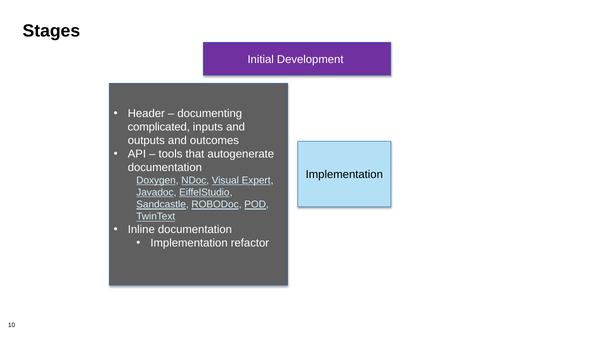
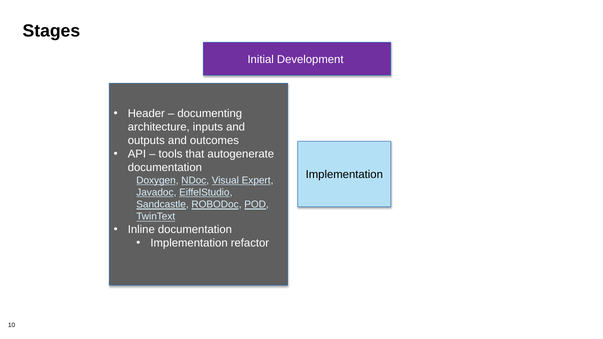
complicated: complicated -> architecture
